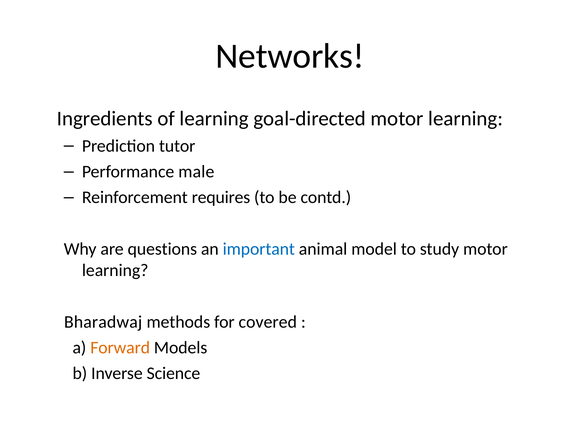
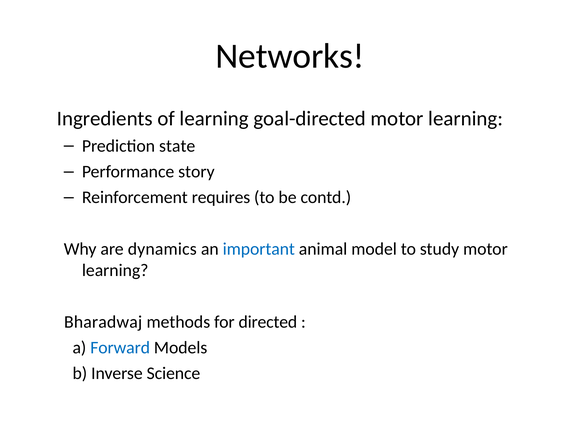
tutor: tutor -> state
male: male -> story
questions: questions -> dynamics
covered: covered -> directed
Forward colour: orange -> blue
